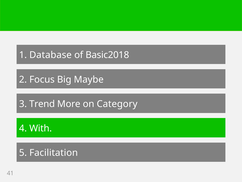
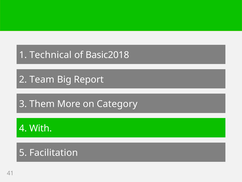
Database: Database -> Technical
Focus: Focus -> Team
Maybe: Maybe -> Report
Trend: Trend -> Them
